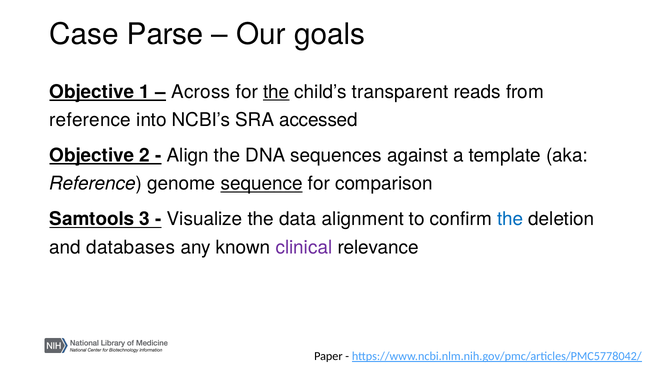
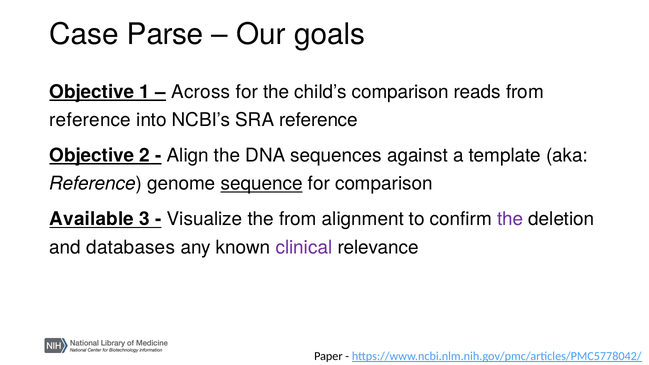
the at (276, 92) underline: present -> none
child’s transparent: transparent -> comparison
SRA accessed: accessed -> reference
Samtools: Samtools -> Available
the data: data -> from
the at (510, 219) colour: blue -> purple
